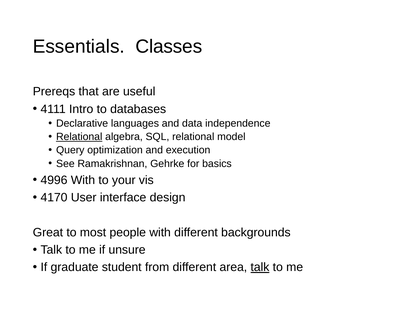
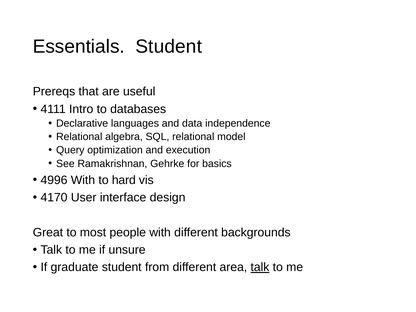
Essentials Classes: Classes -> Student
Relational at (79, 137) underline: present -> none
your: your -> hard
